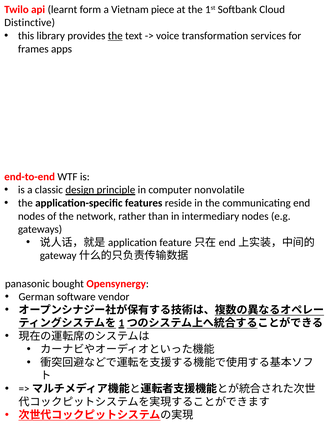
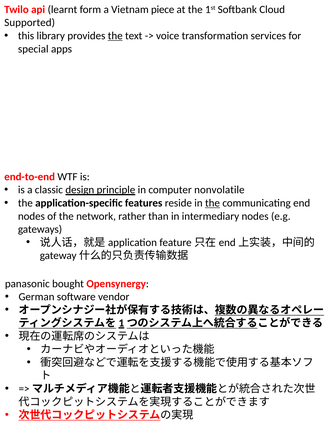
Distinctive: Distinctive -> Supported
frames: frames -> special
the at (213, 203) underline: none -> present
